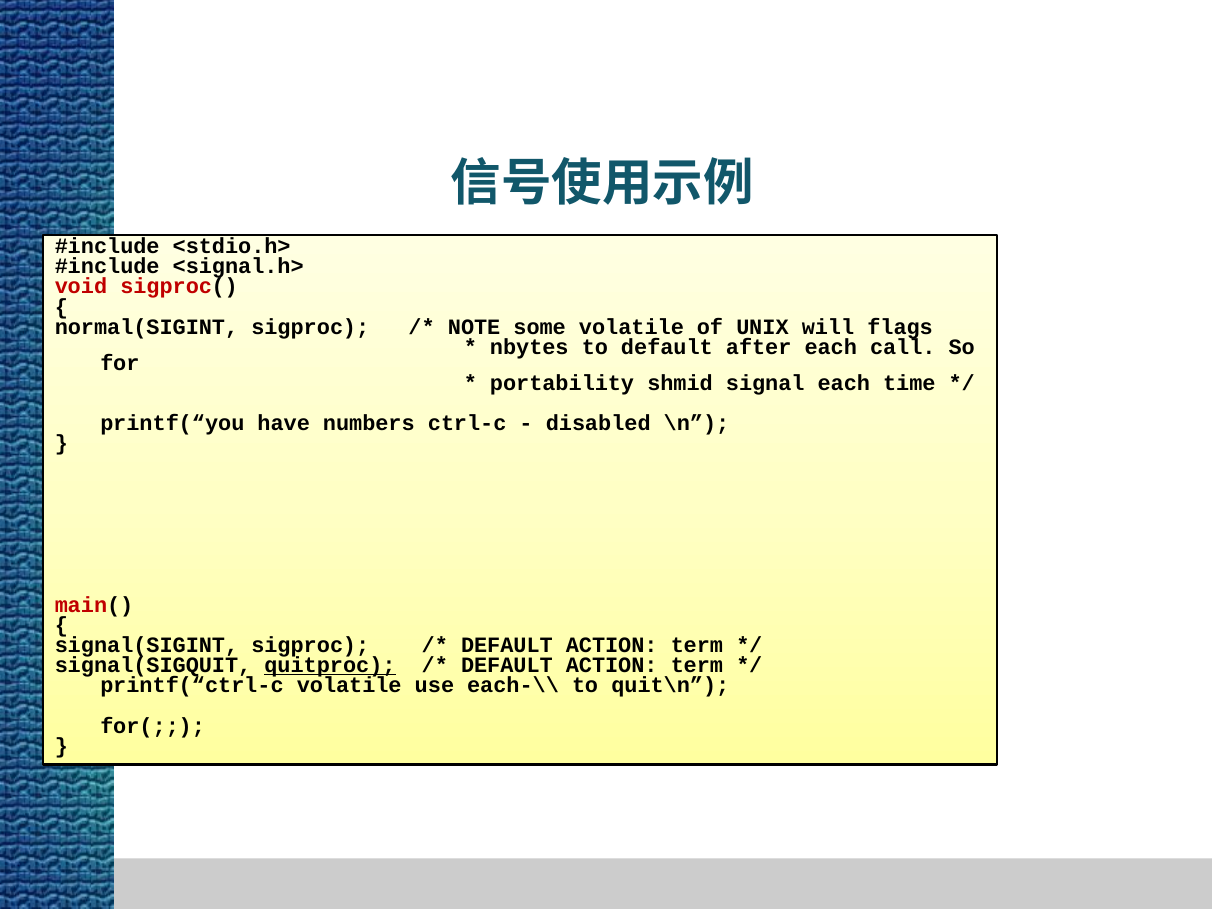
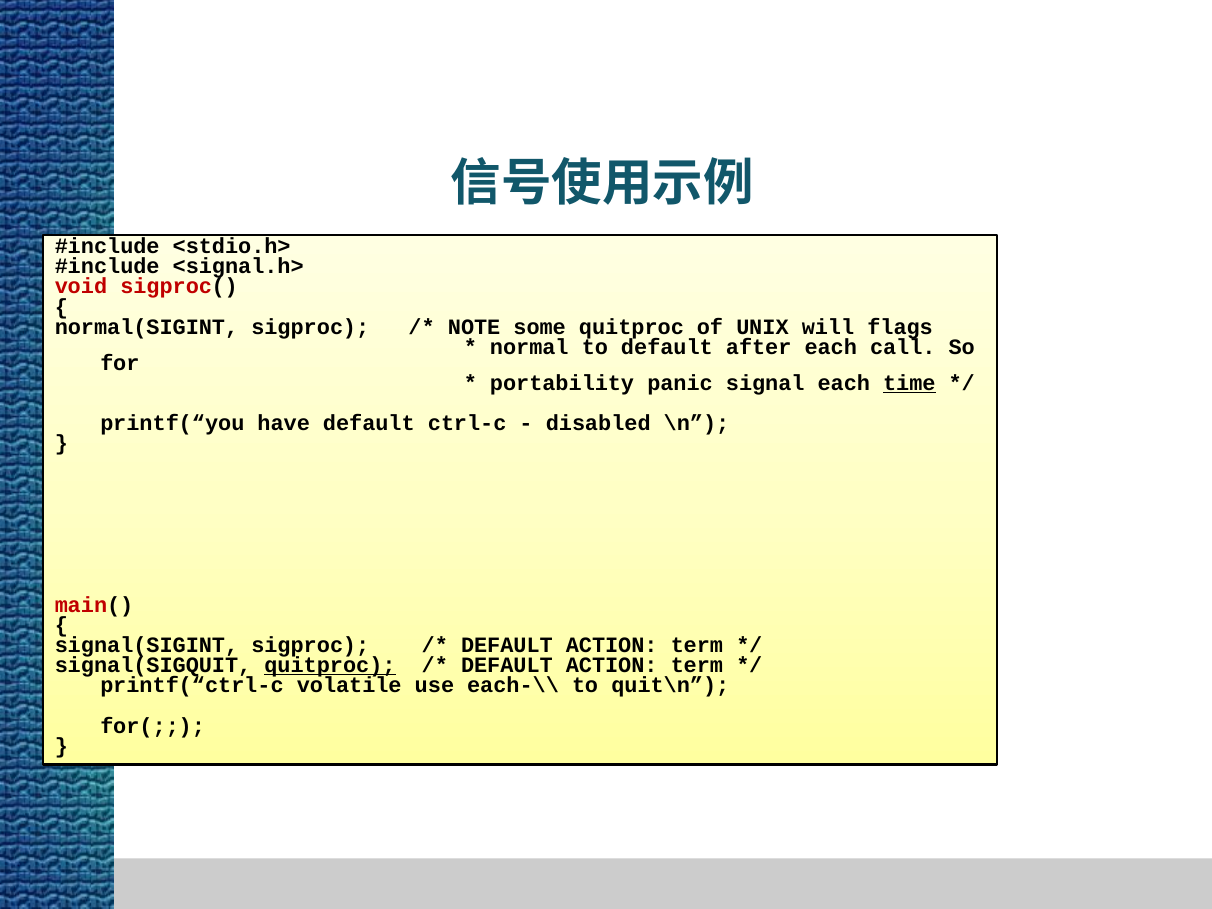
some volatile: volatile -> quitproc
nbytes: nbytes -> normal
shmid: shmid -> panic
time underline: none -> present
have numbers: numbers -> default
